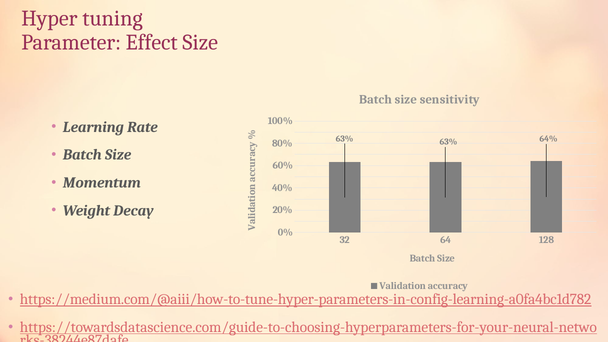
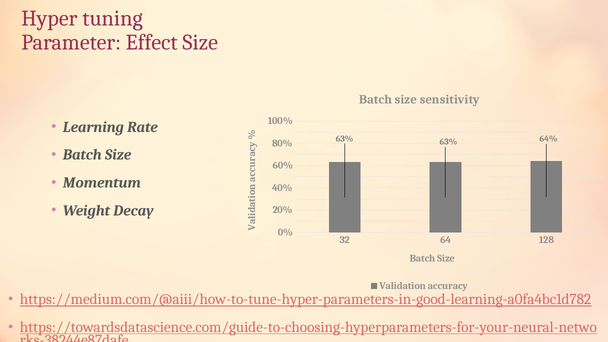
https://medium.com/@aiii/how-to-tune-hyper-parameters-in-config-learning-a0fa4bc1d782: https://medium.com/@aiii/how-to-tune-hyper-parameters-in-config-learning-a0fa4bc1d782 -> https://medium.com/@aiii/how-to-tune-hyper-parameters-in-good-learning-a0fa4bc1d782
